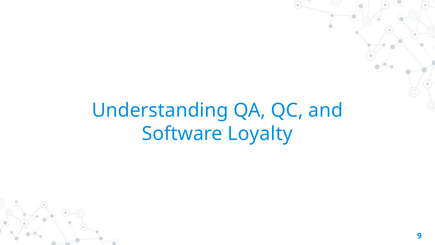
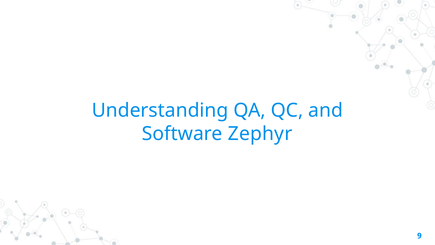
Loyalty: Loyalty -> Zephyr
